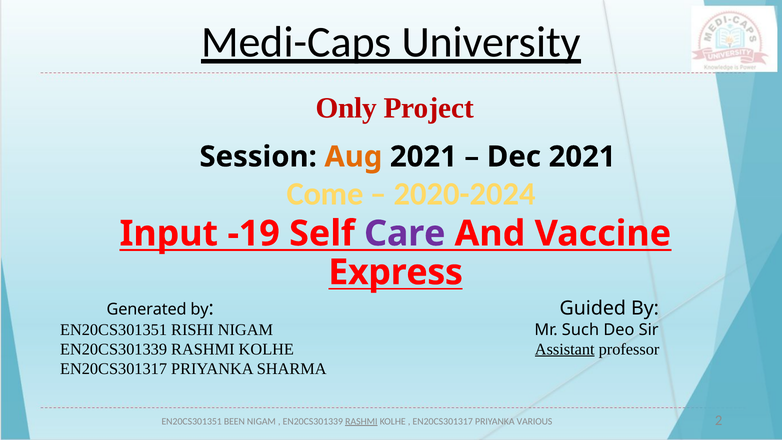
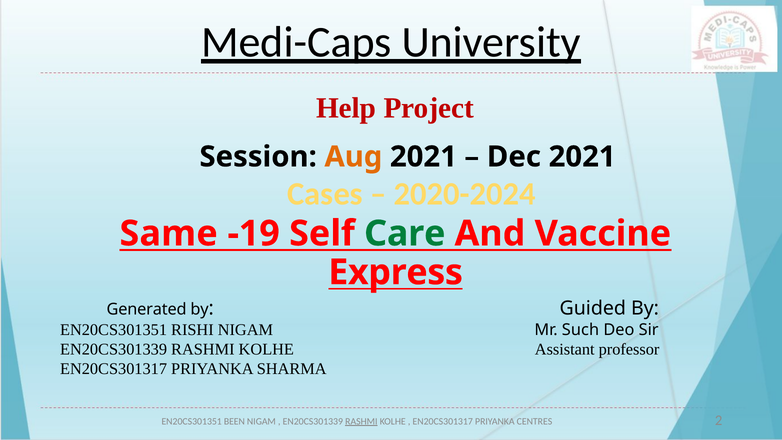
Only: Only -> Help
Come: Come -> Cases
Input: Input -> Same
Care colour: purple -> green
Assistant underline: present -> none
VARIOUS: VARIOUS -> CENTRES
